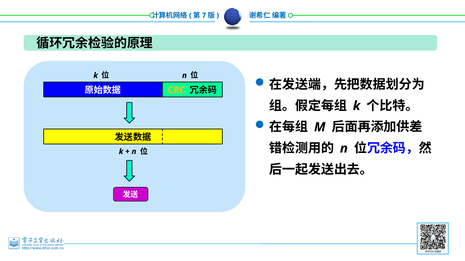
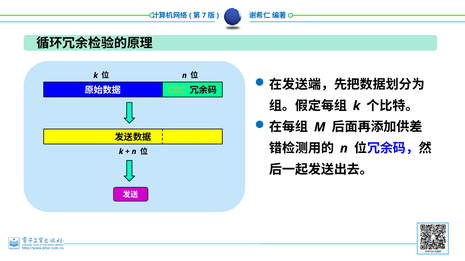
CRC colour: yellow -> light green
